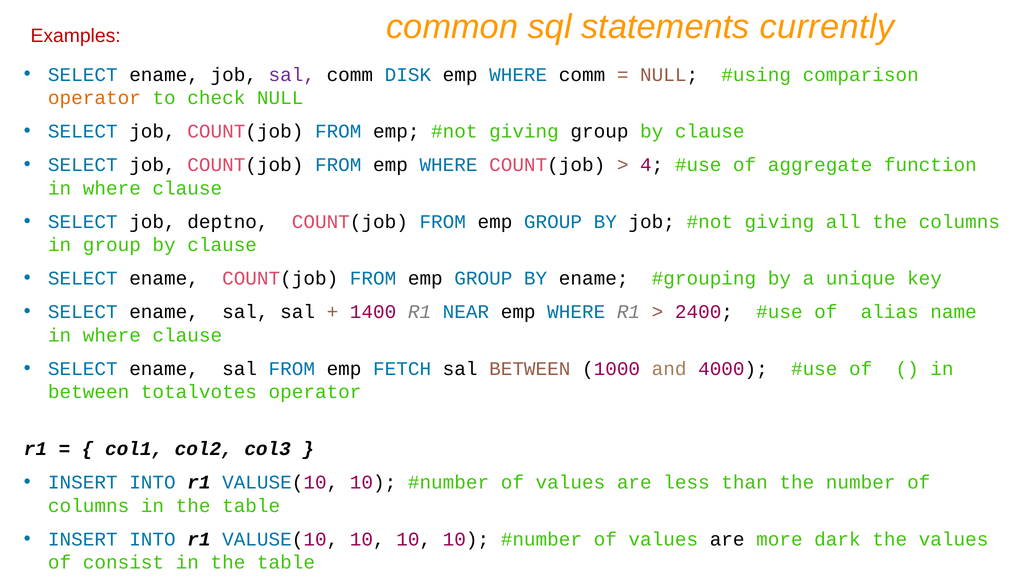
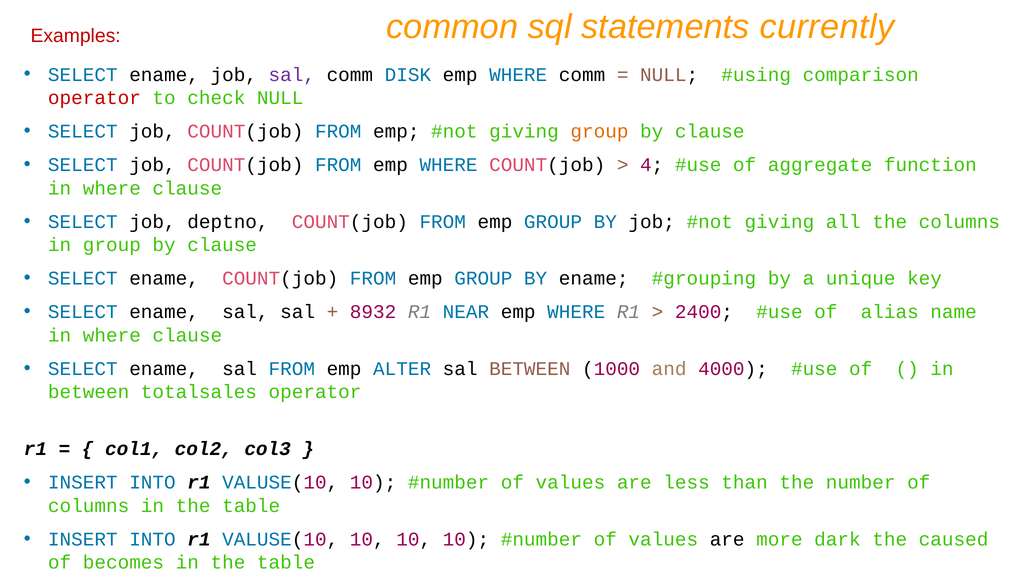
operator at (94, 98) colour: orange -> red
group at (599, 131) colour: black -> orange
1400: 1400 -> 8932
FETCH: FETCH -> ALTER
totalvotes: totalvotes -> totalsales
the values: values -> caused
consist: consist -> becomes
